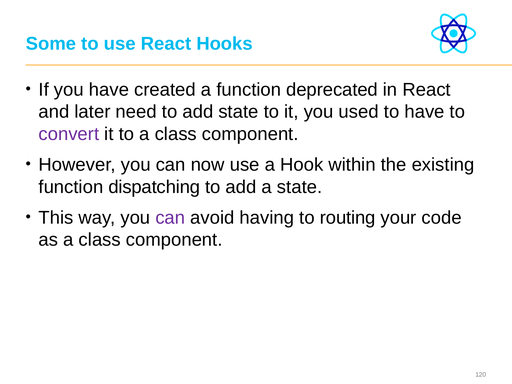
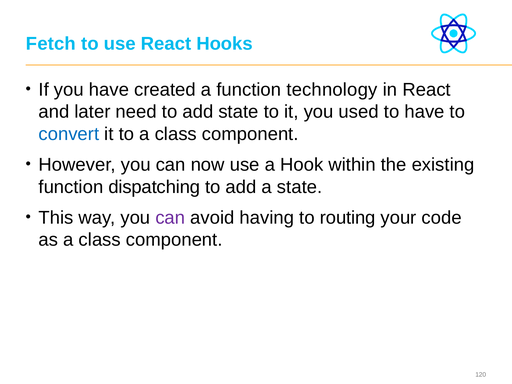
Some: Some -> Fetch
deprecated: deprecated -> technology
convert colour: purple -> blue
